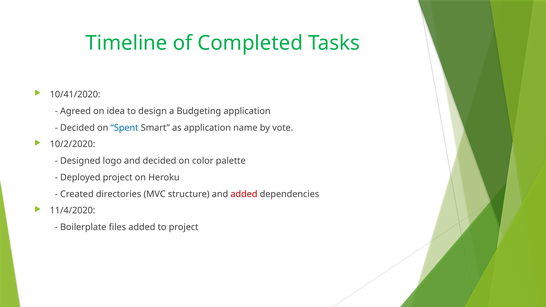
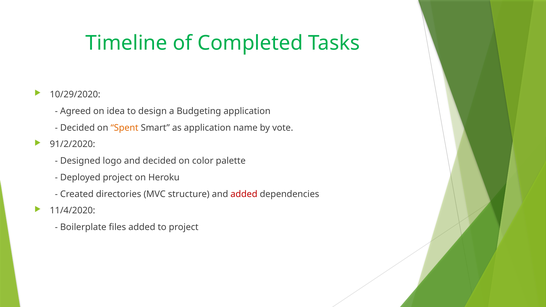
10/41/2020: 10/41/2020 -> 10/29/2020
Spent colour: blue -> orange
10/2/2020: 10/2/2020 -> 91/2/2020
